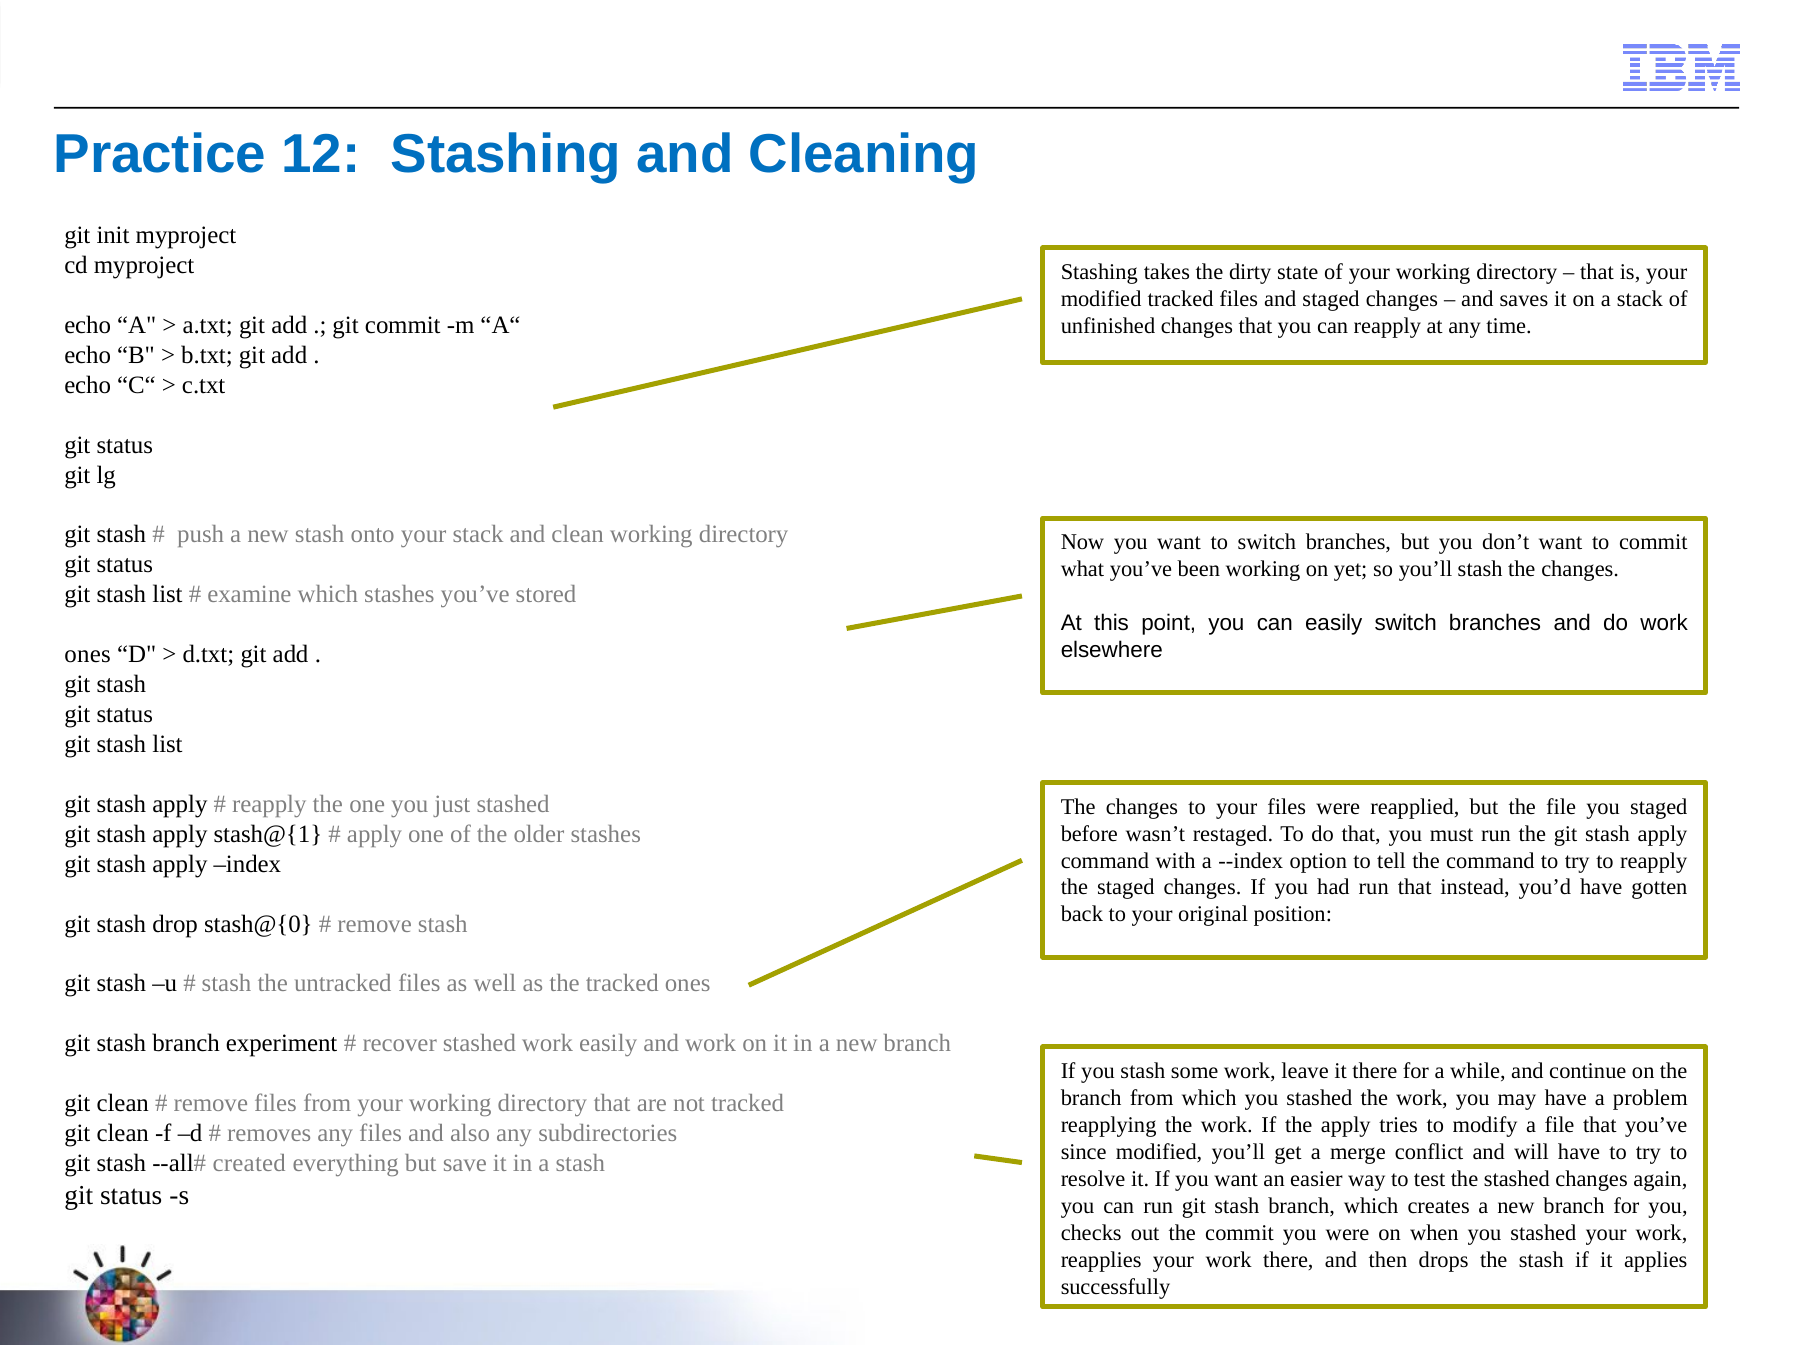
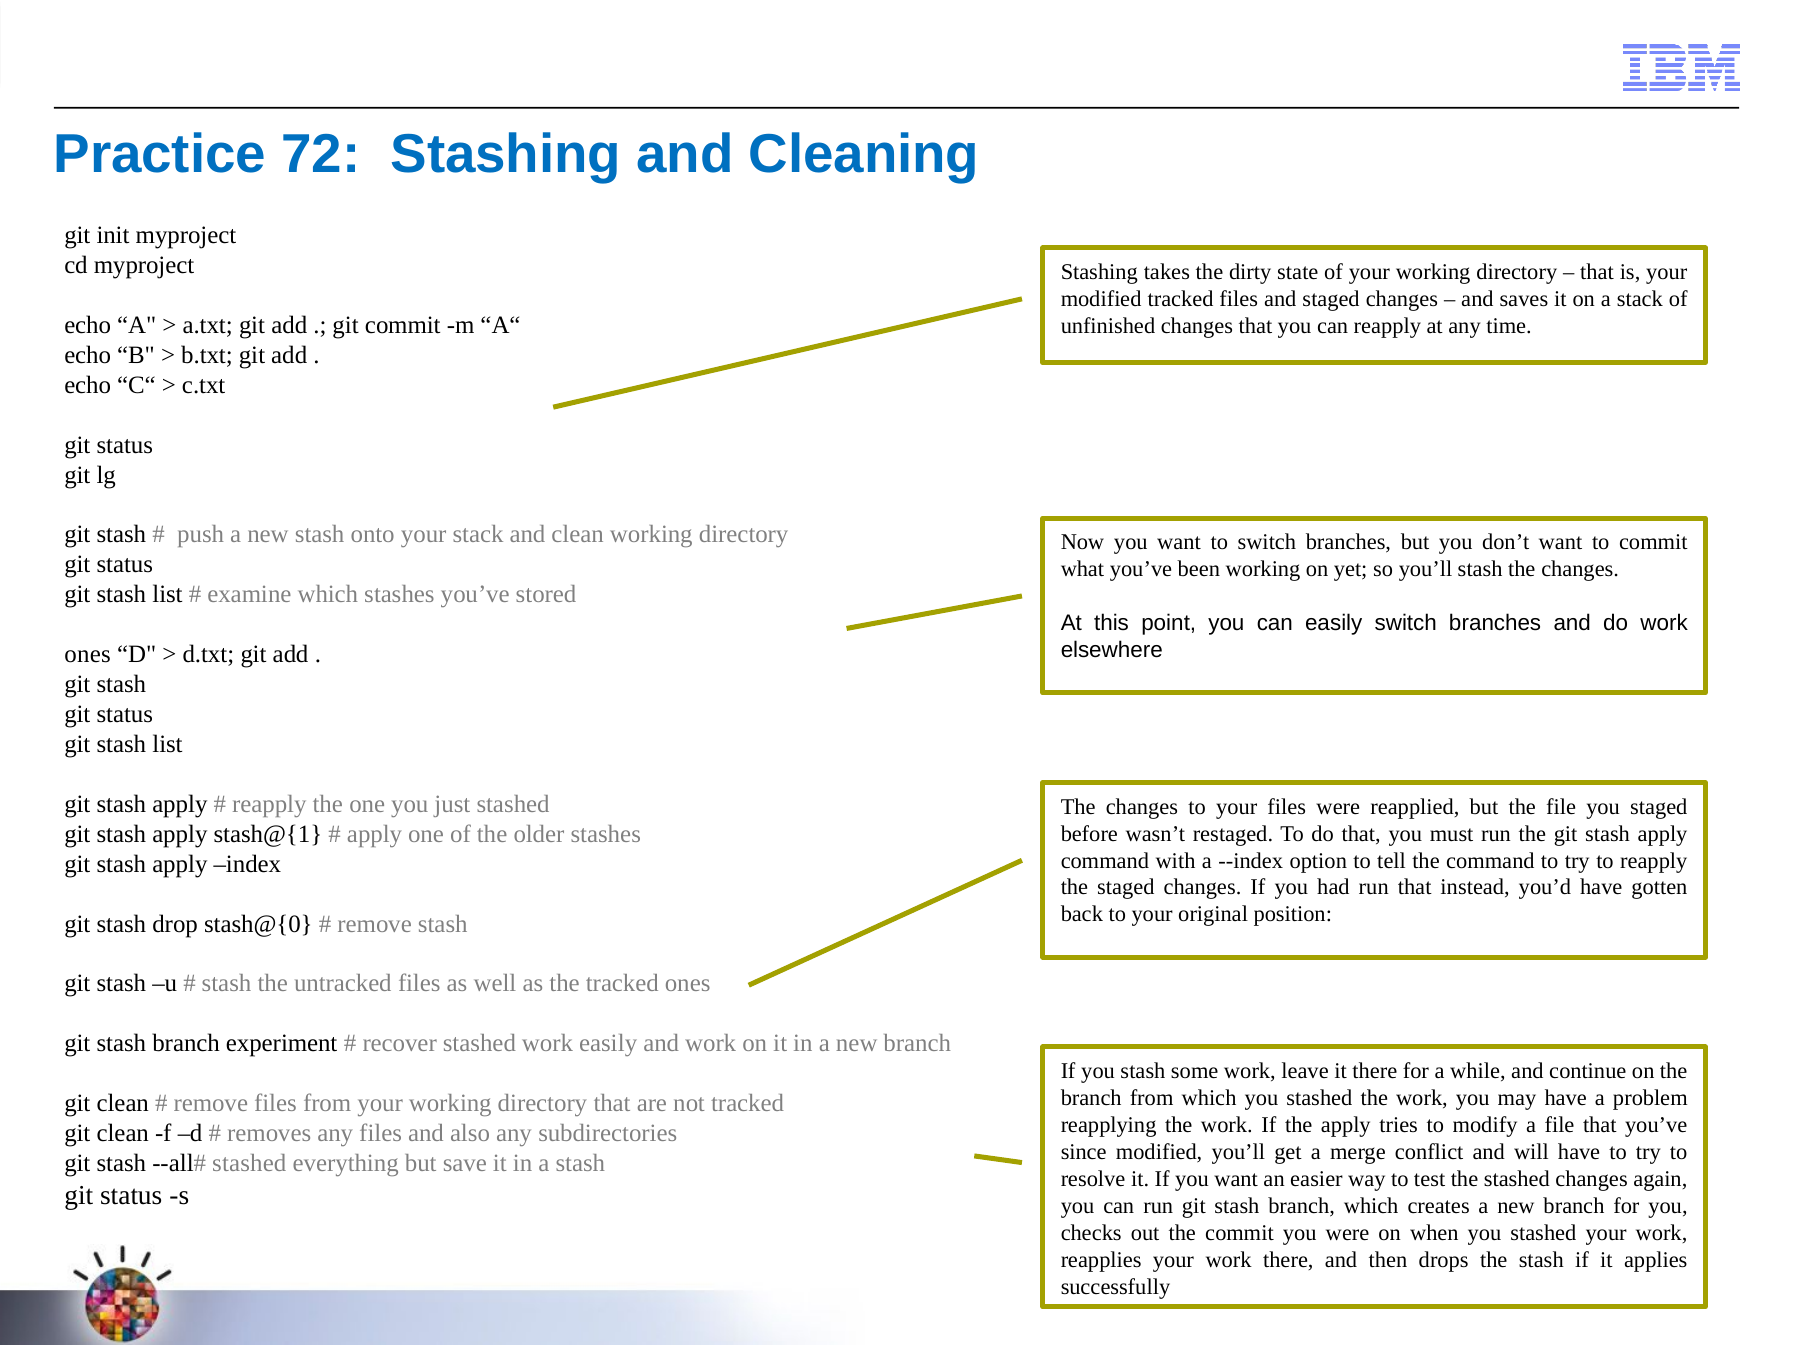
12: 12 -> 72
created at (249, 1163): created -> stashed
